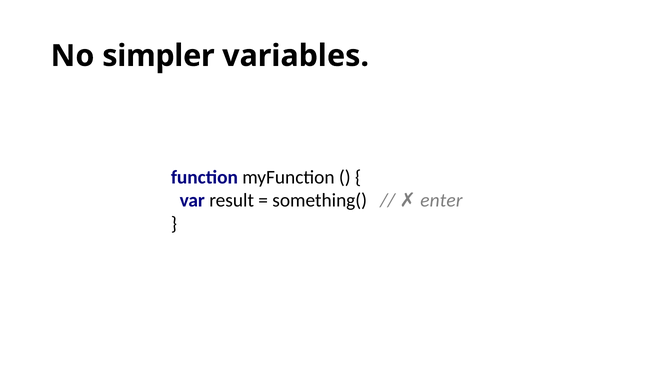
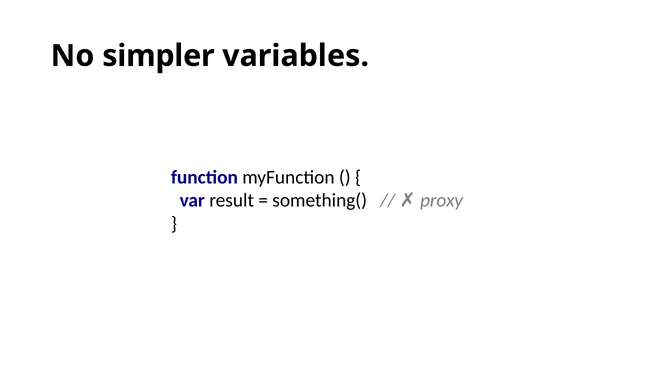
enter: enter -> proxy
